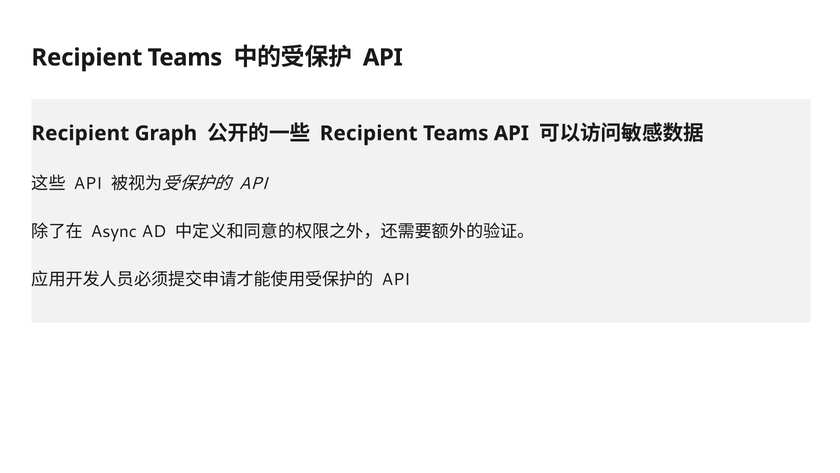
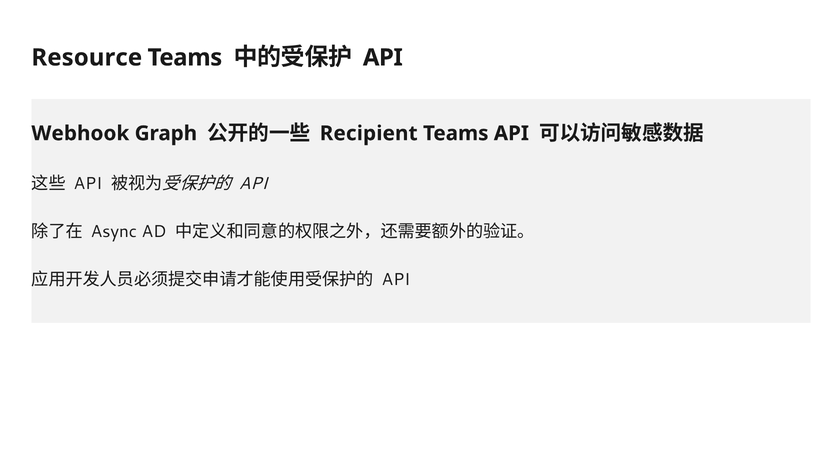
Recipient at (87, 58): Recipient -> Resource
Recipient at (80, 133): Recipient -> Webhook
